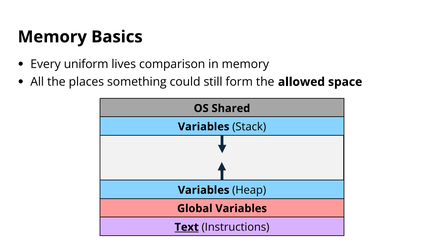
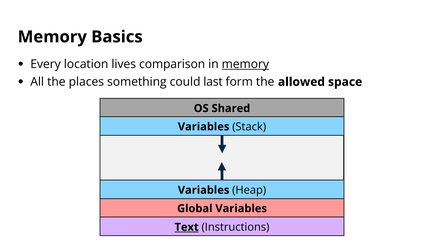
uniform: uniform -> location
memory at (245, 64) underline: none -> present
still: still -> last
